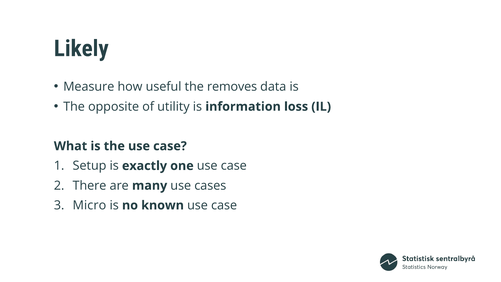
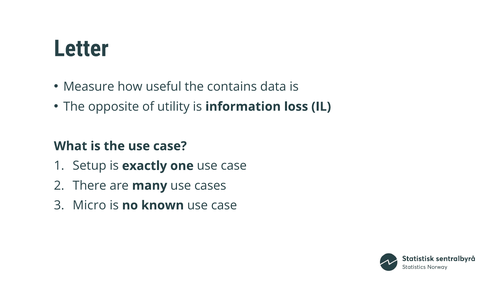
Likely: Likely -> Letter
removes: removes -> contains
